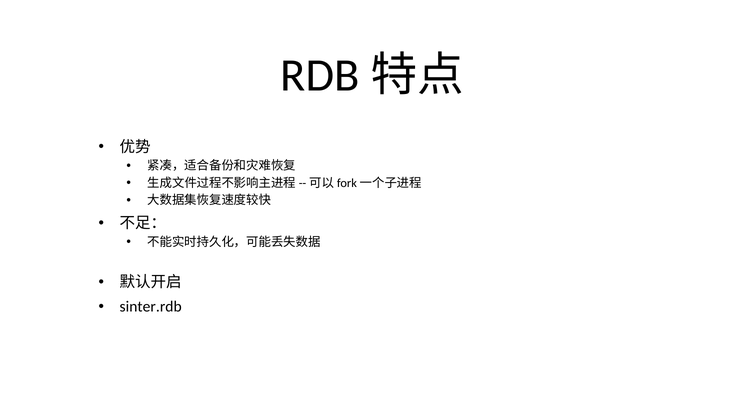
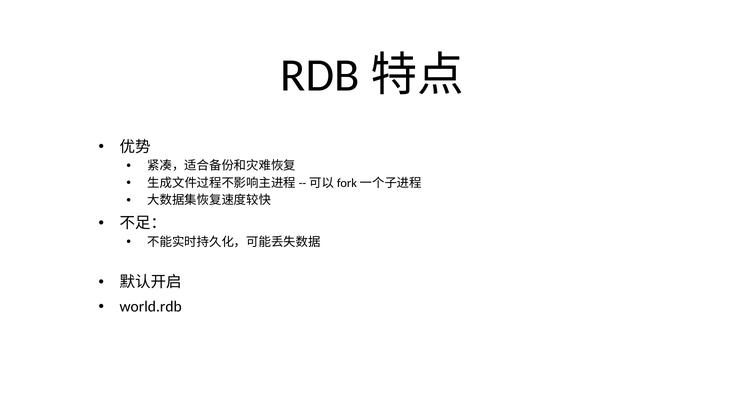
sinter.rdb: sinter.rdb -> world.rdb
